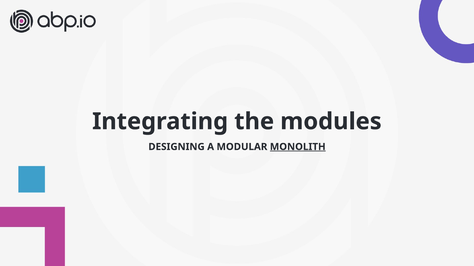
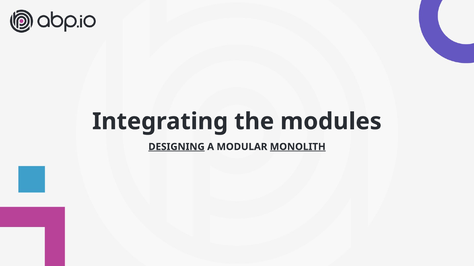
DESIGNING underline: none -> present
